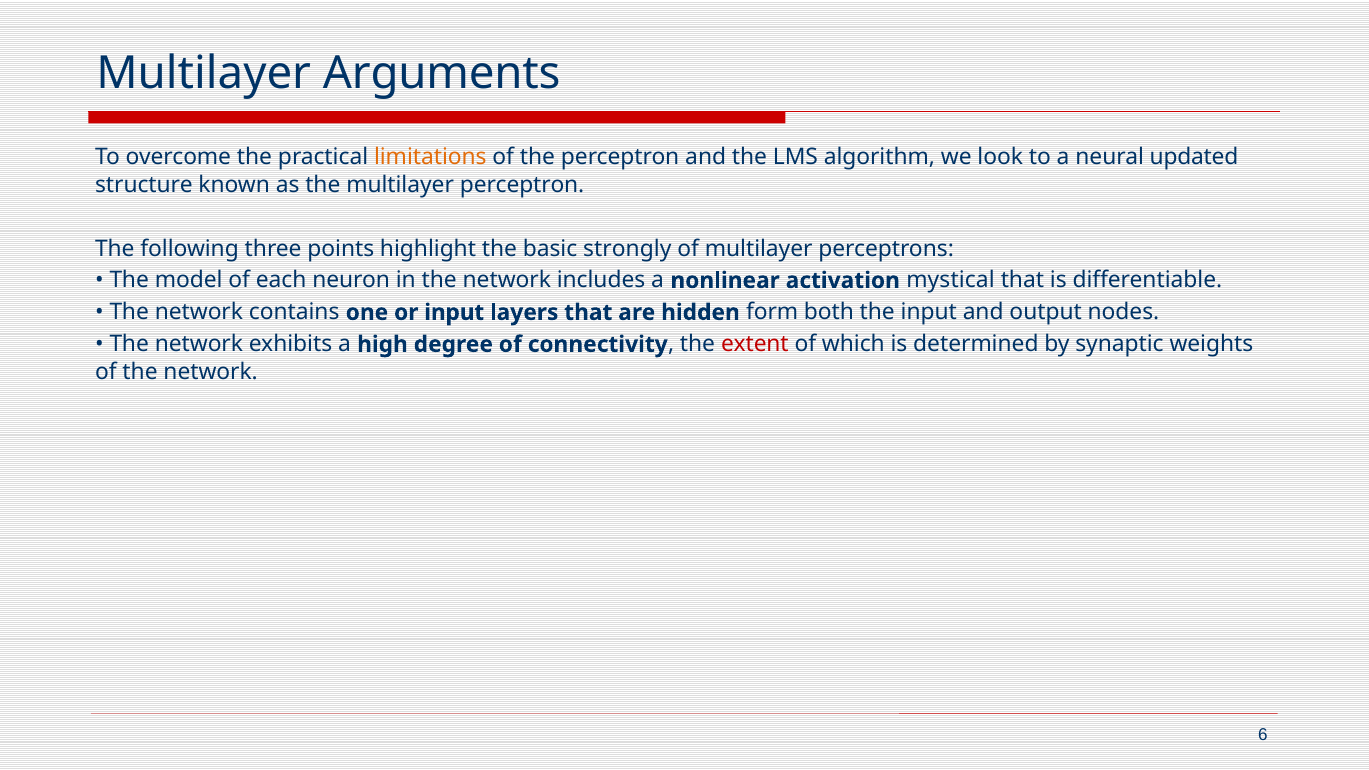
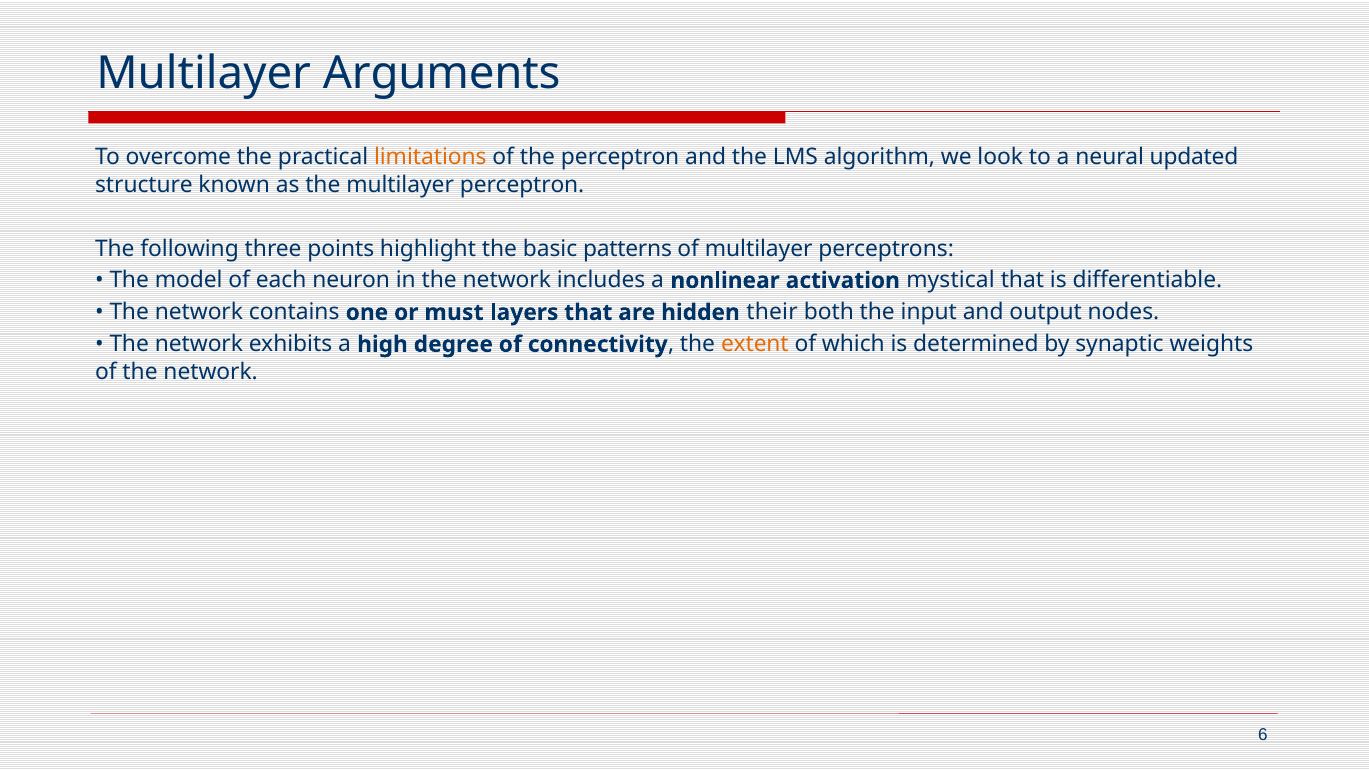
strongly: strongly -> patterns
or input: input -> must
form: form -> their
extent colour: red -> orange
